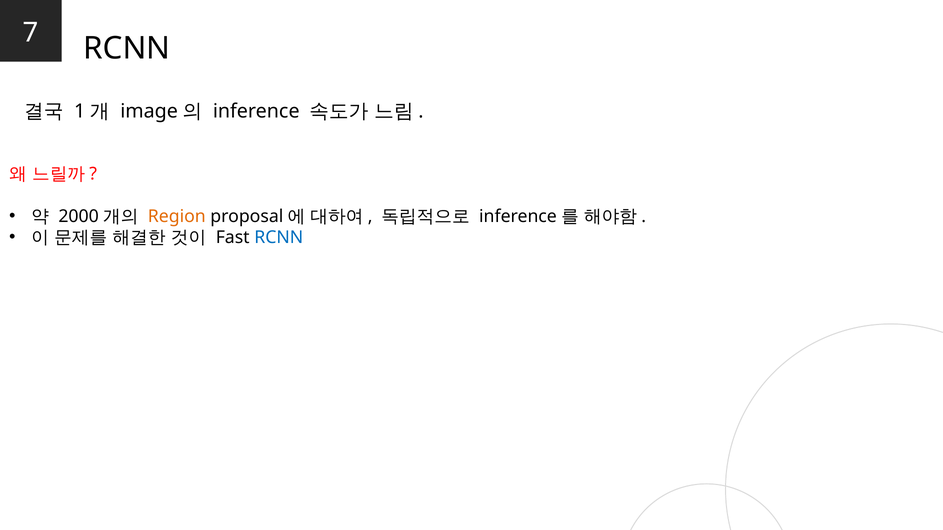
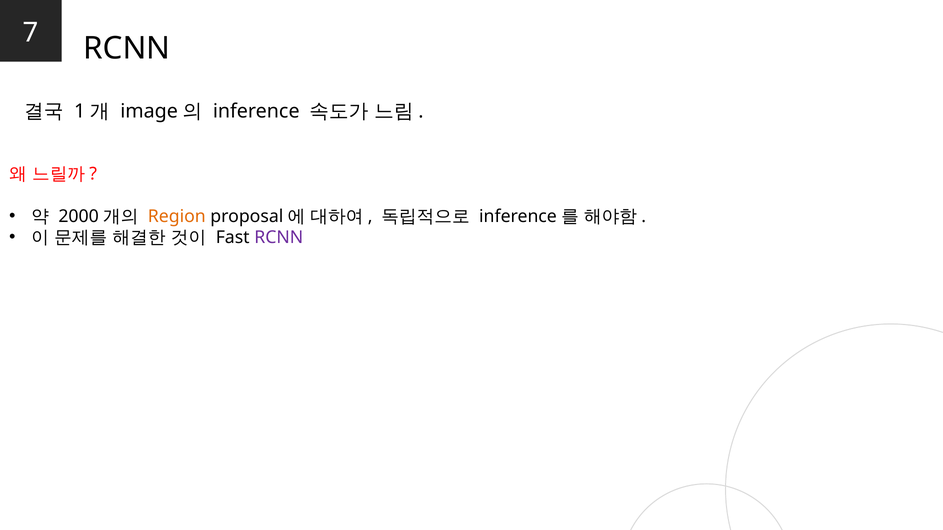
RCNN at (279, 238) colour: blue -> purple
